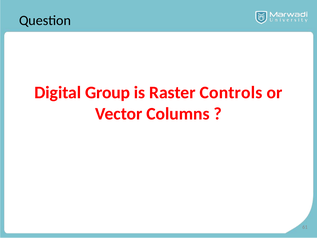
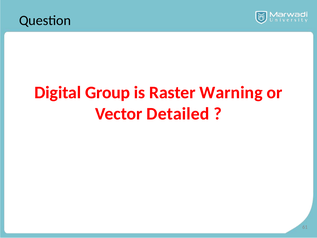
Controls: Controls -> Warning
Columns: Columns -> Detailed
